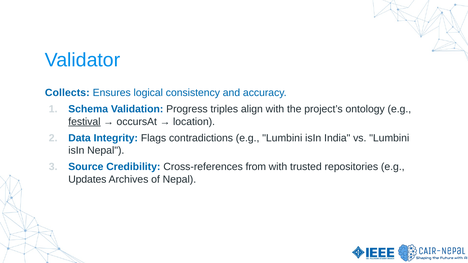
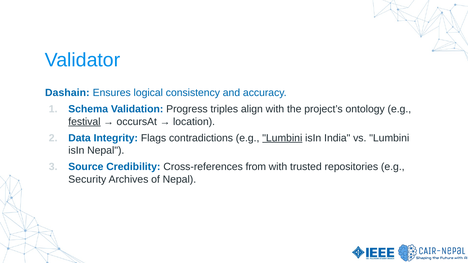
Collects: Collects -> Dashain
Lumbini at (282, 138) underline: none -> present
Updates: Updates -> Security
